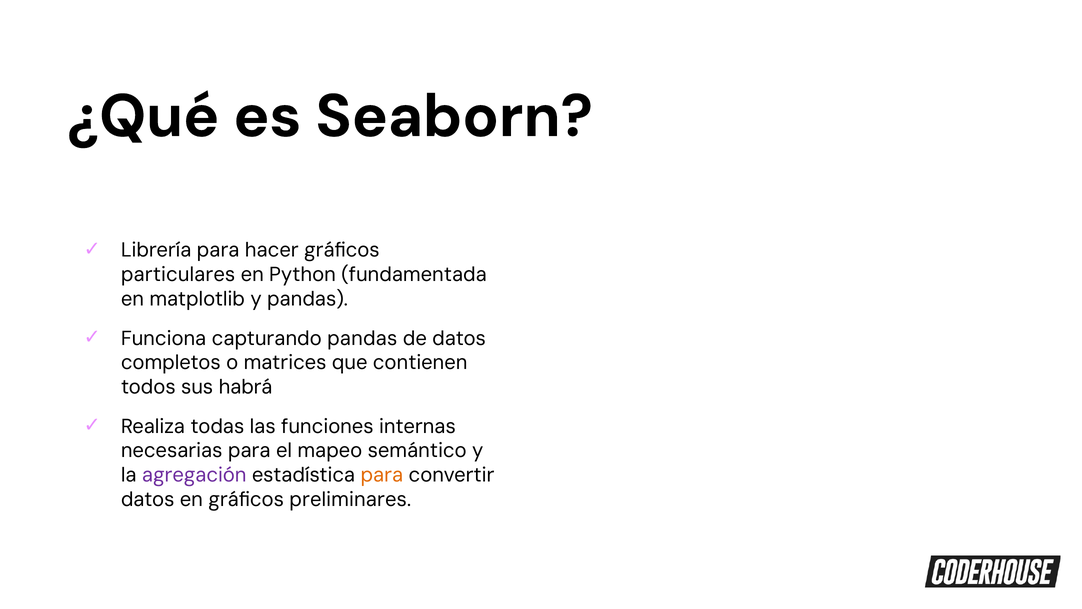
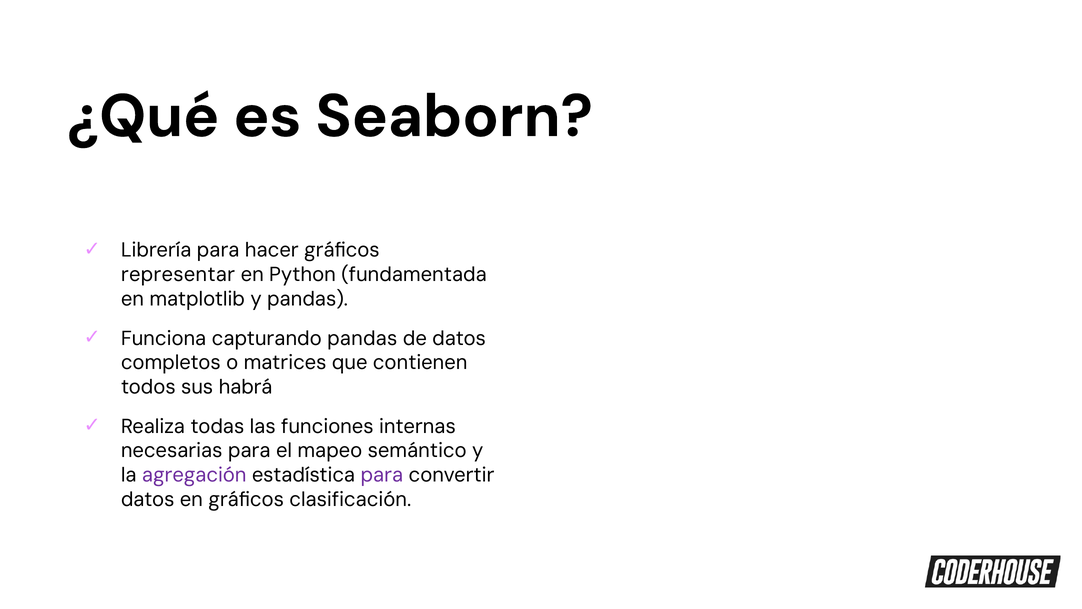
particulares: particulares -> representar
para at (382, 475) colour: orange -> purple
preliminares: preliminares -> clasificación
